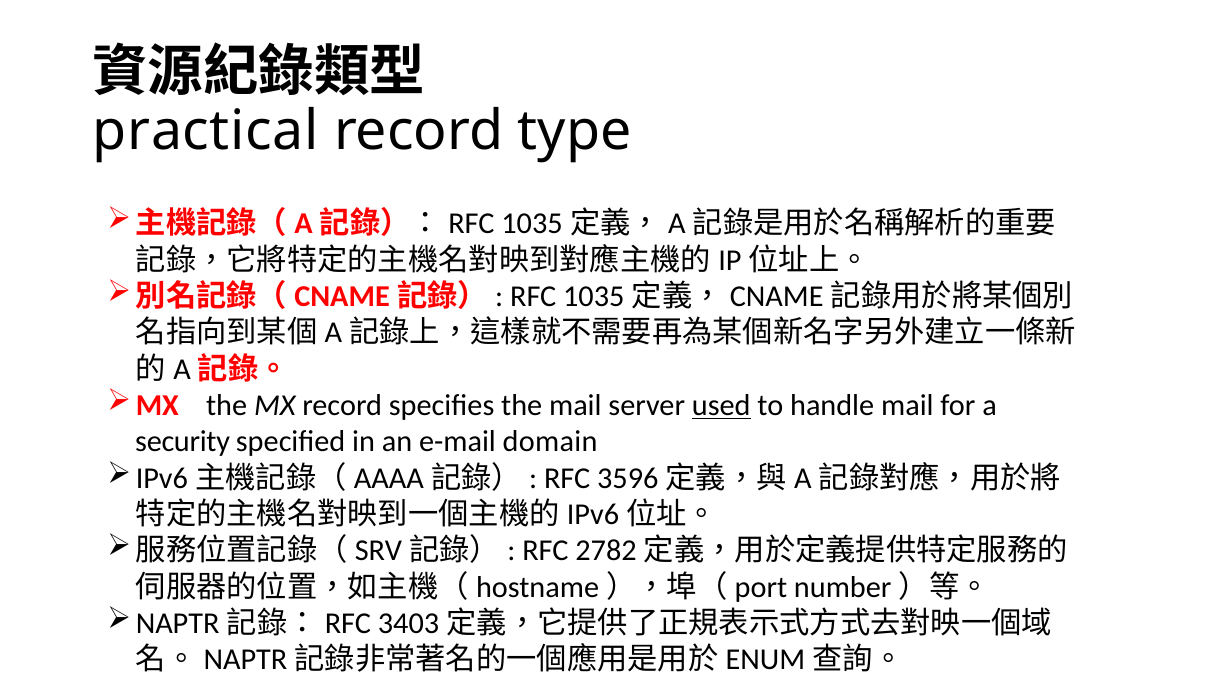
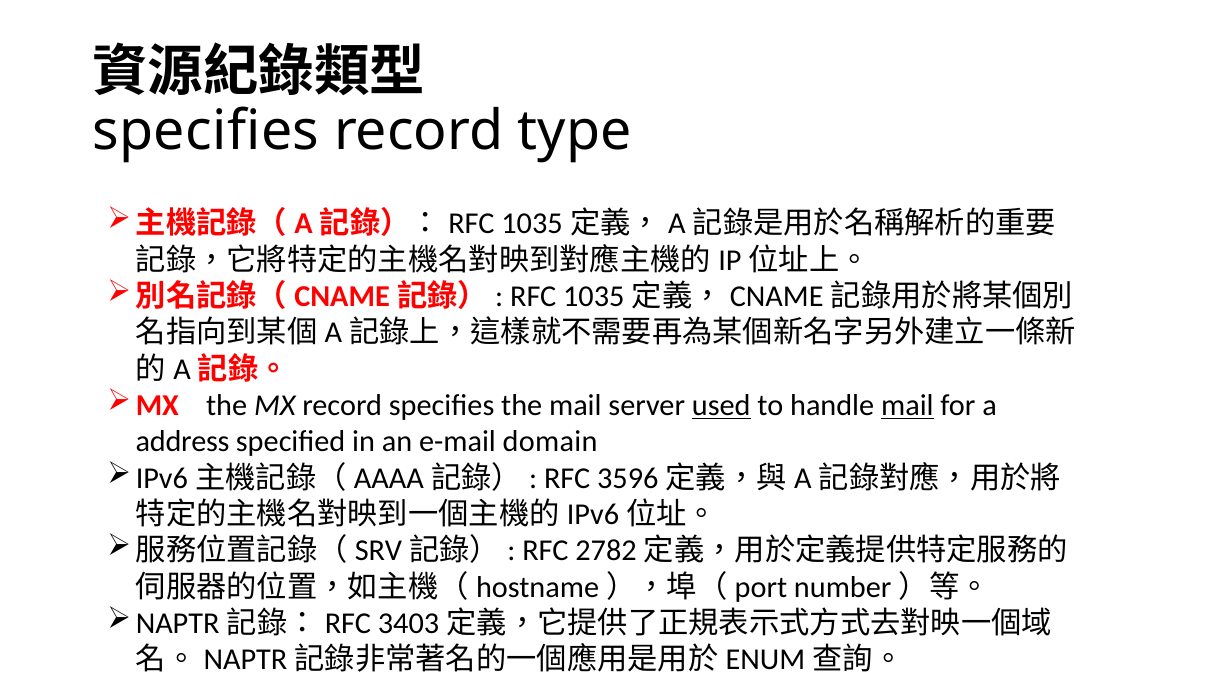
practical at (206, 132): practical -> specifies
mail at (907, 406) underline: none -> present
security: security -> address
